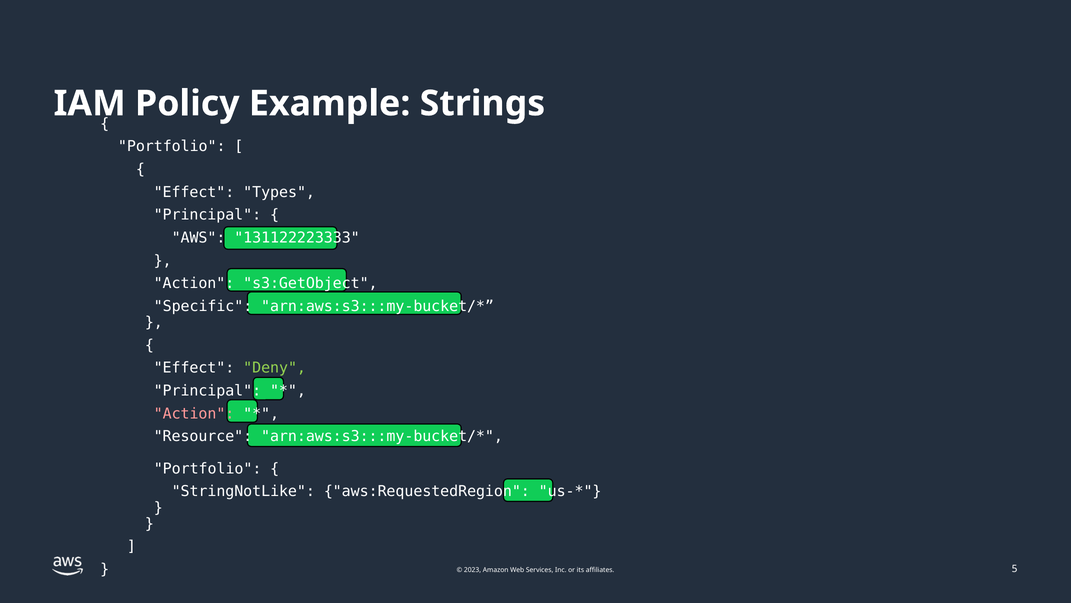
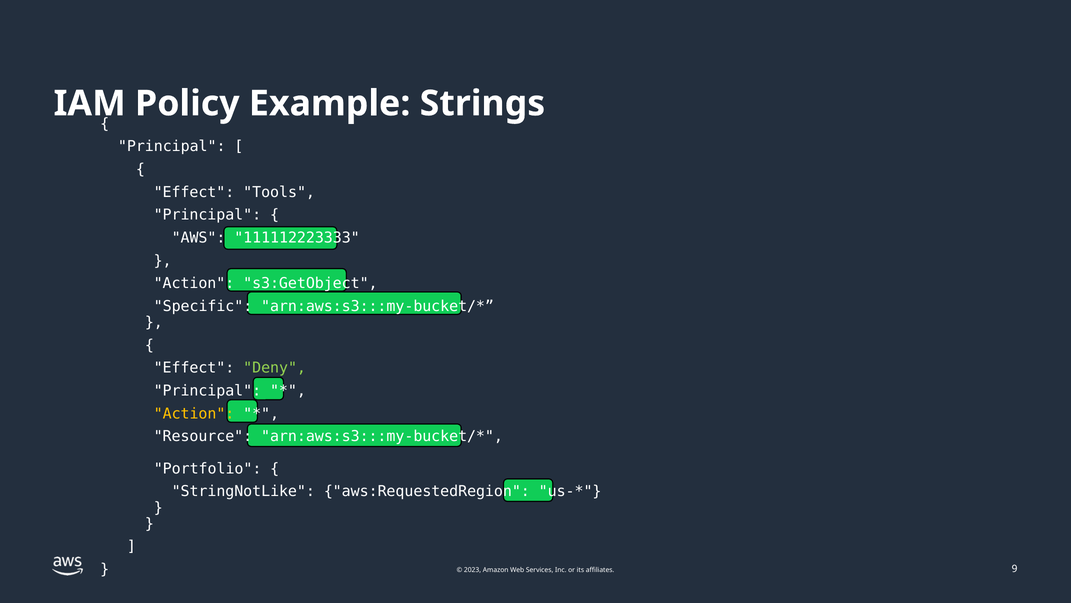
Portfolio at (172, 146): Portfolio -> Principal
Types: Types -> Tools
131122223333: 131122223333 -> 111112223333
Action at (194, 413) colour: pink -> yellow
5: 5 -> 9
